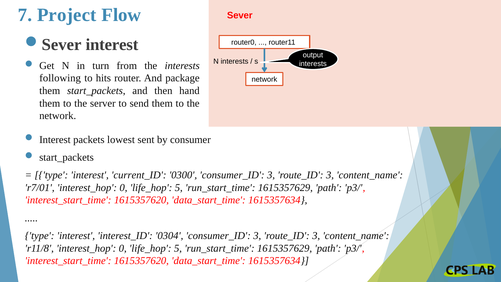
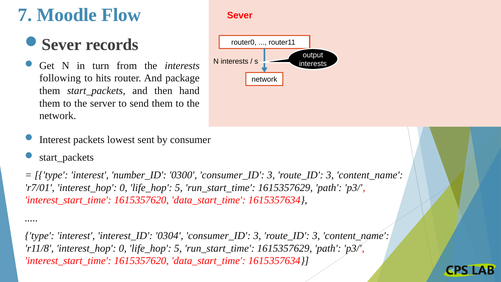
Project: Project -> Moodle
Sever interest: interest -> records
current_ID: current_ID -> number_ID
